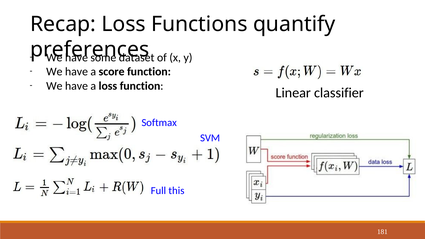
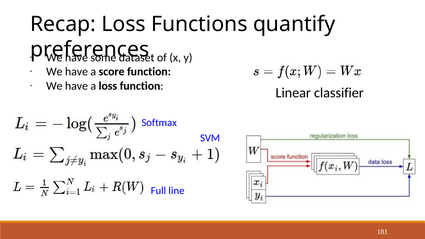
this: this -> line
